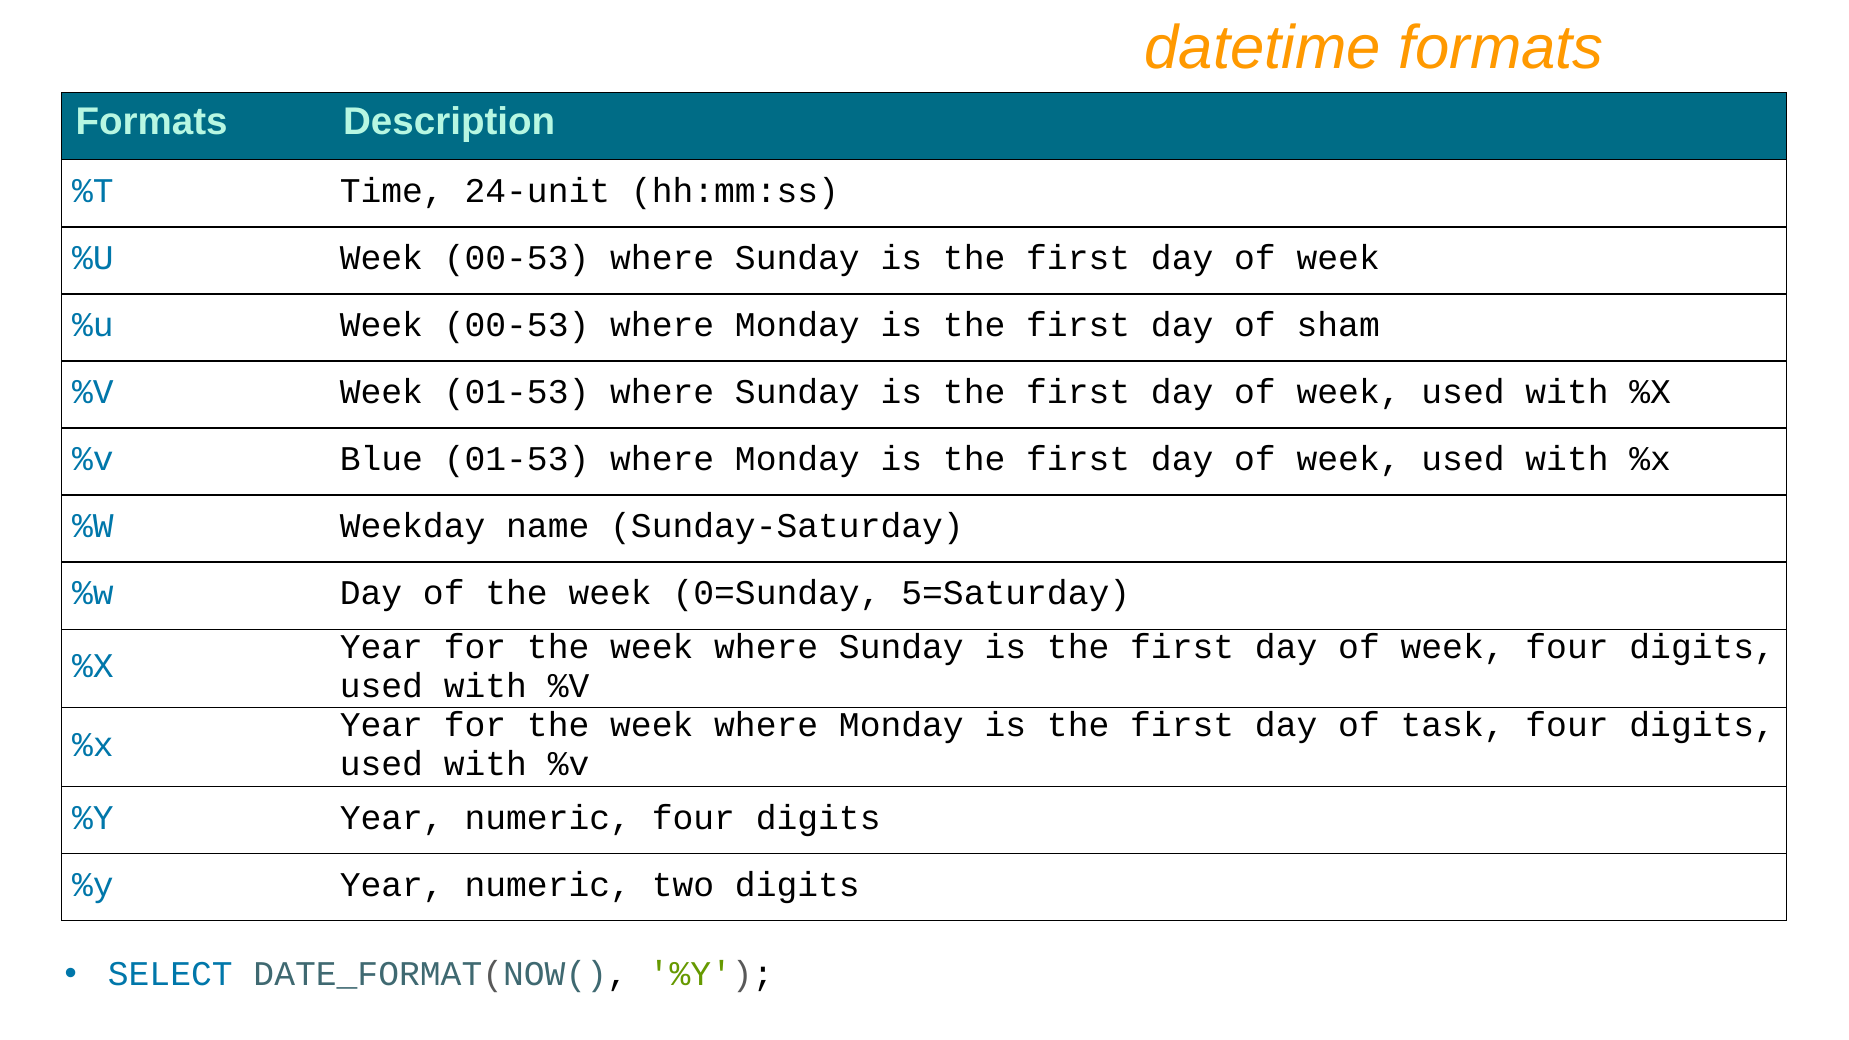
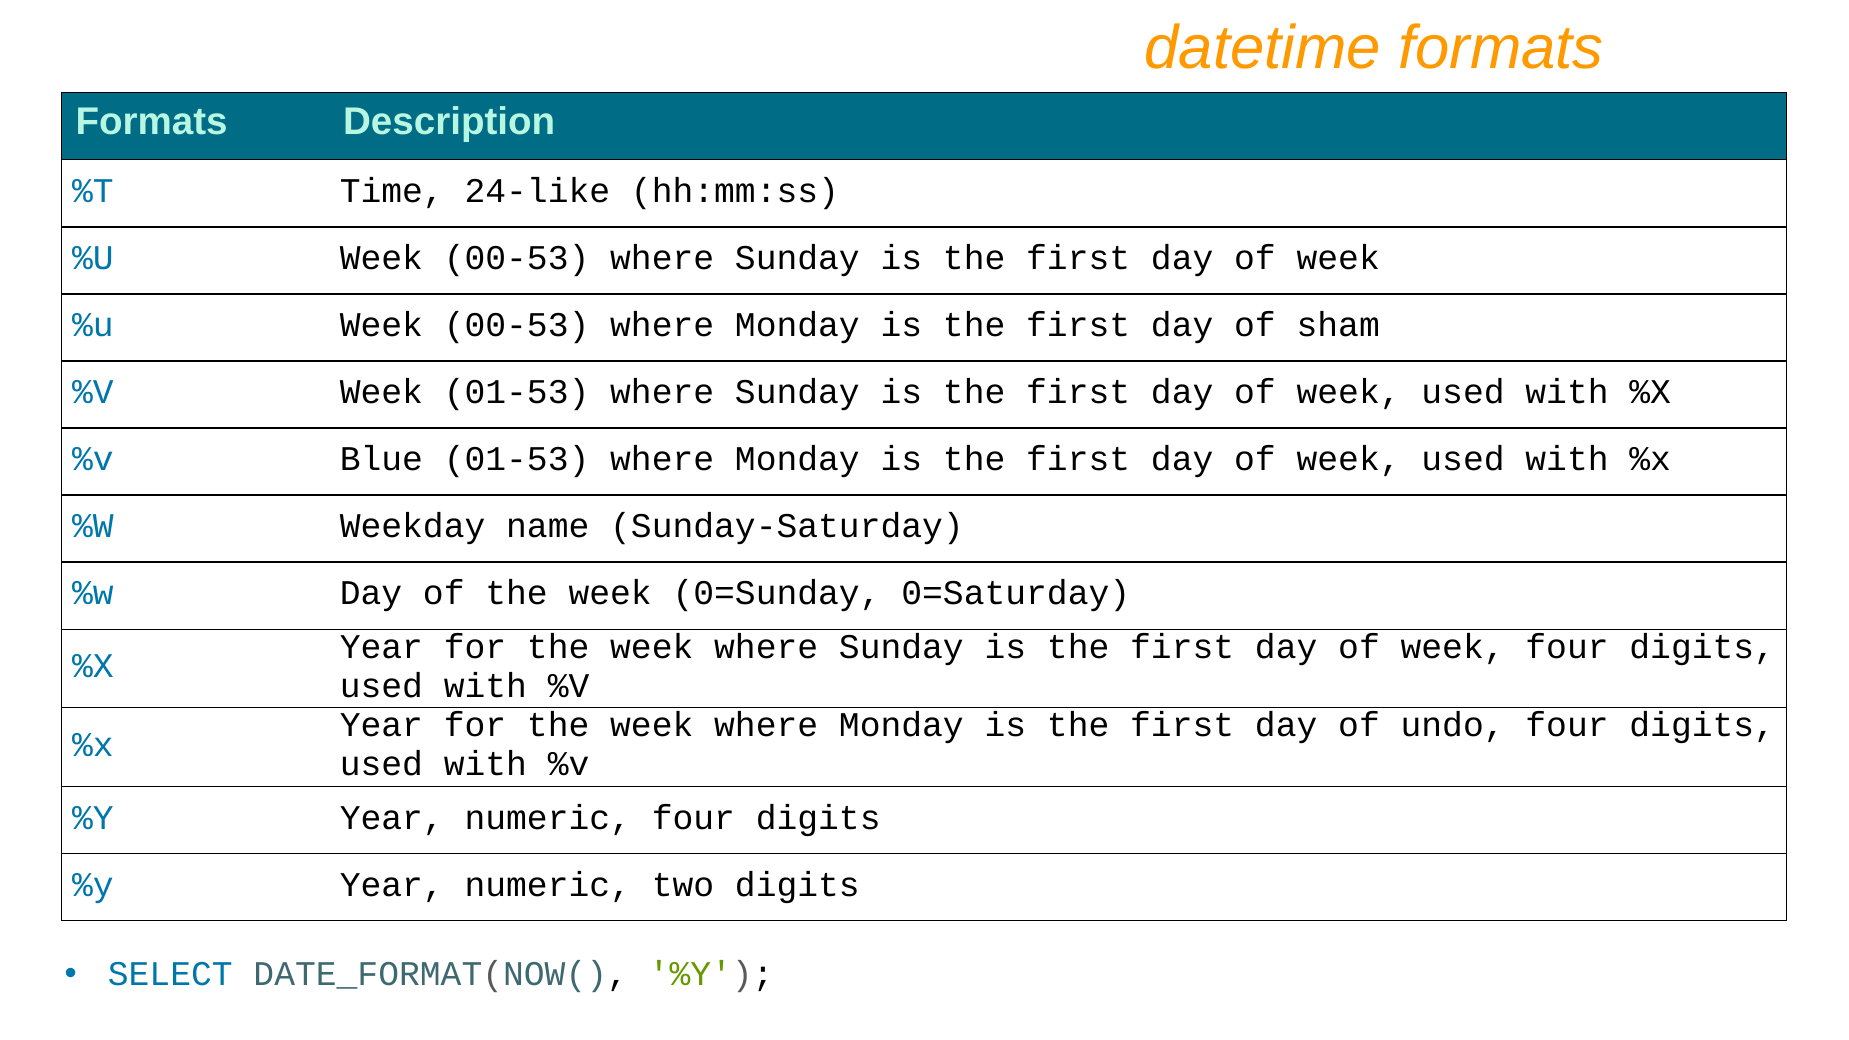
24-unit: 24-unit -> 24-like
5=Saturday: 5=Saturday -> 0=Saturday
task: task -> undo
